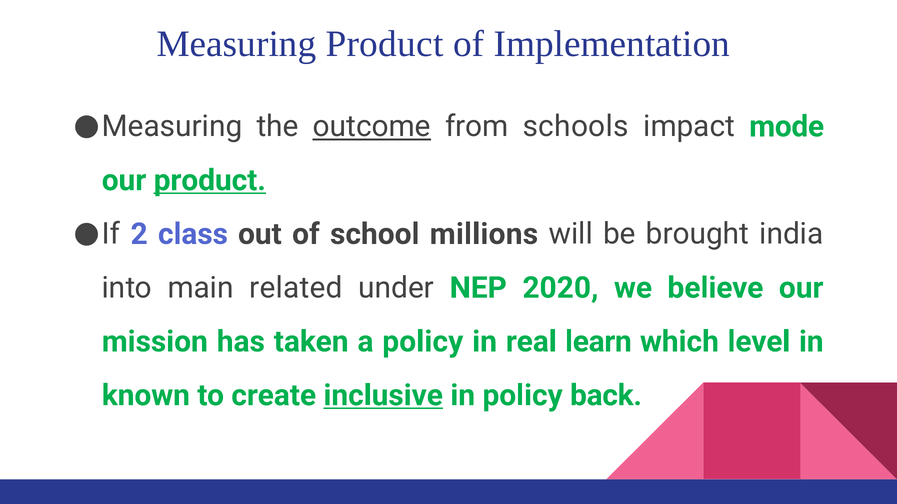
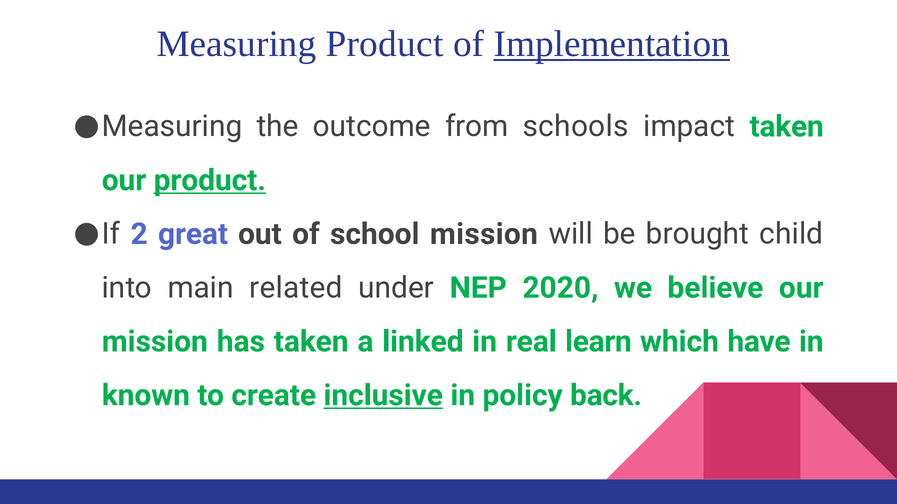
Implementation underline: none -> present
outcome underline: present -> none
impact mode: mode -> taken
class: class -> great
school millions: millions -> mission
india: india -> child
a policy: policy -> linked
level: level -> have
